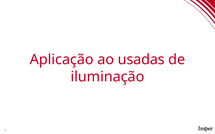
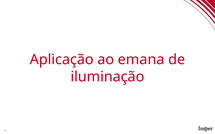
usadas: usadas -> emana
